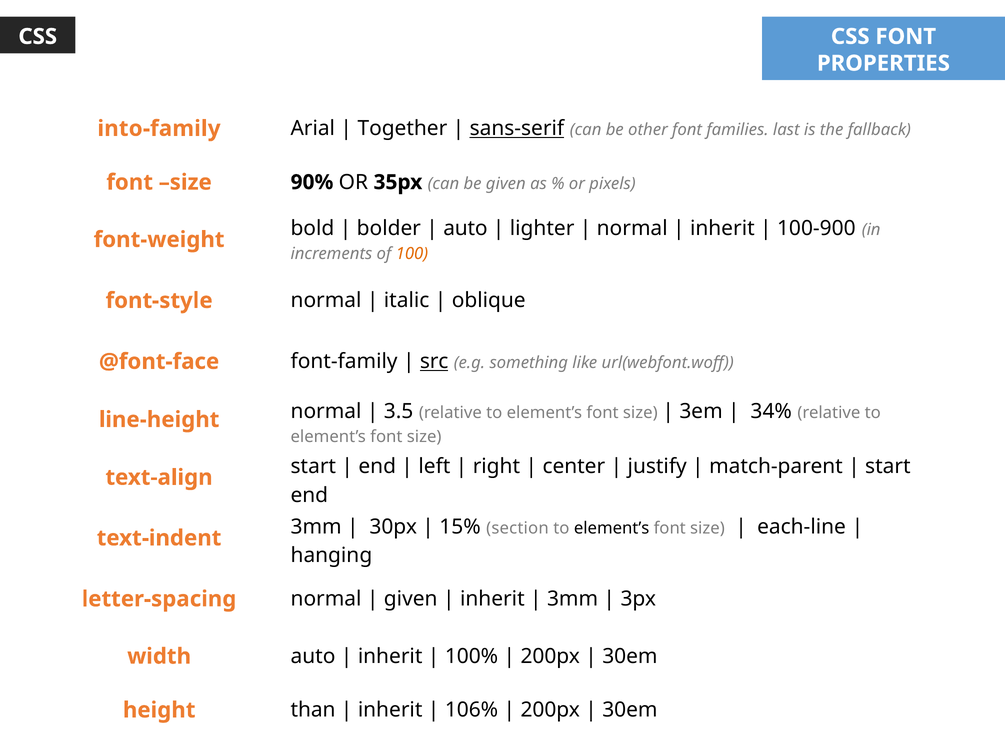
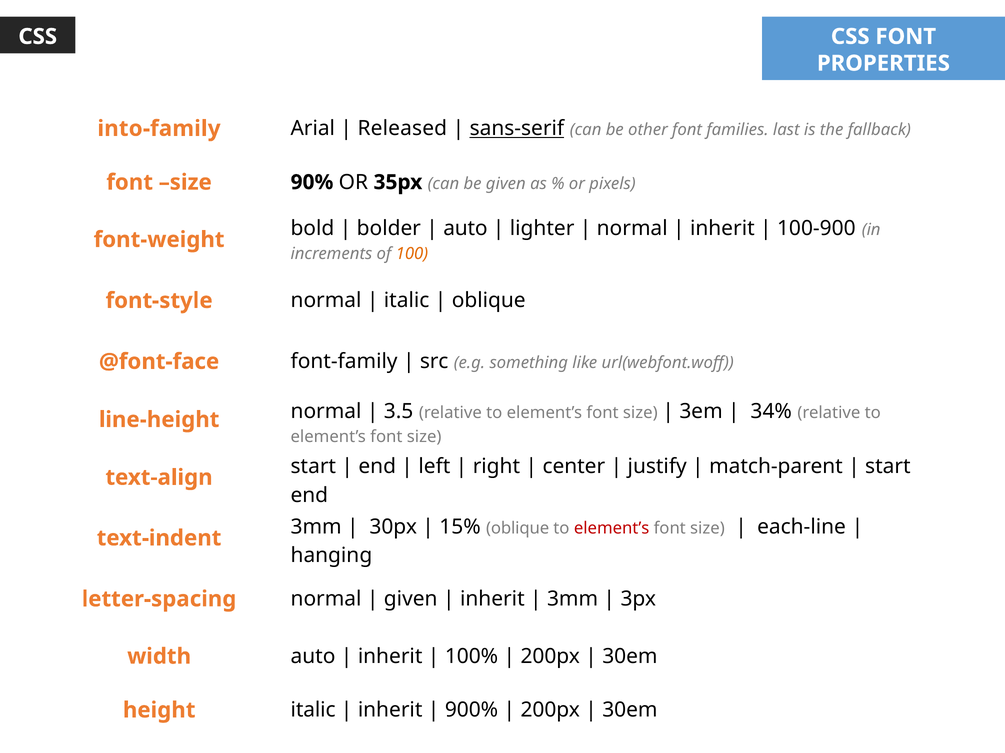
Together: Together -> Released
src underline: present -> none
15% section: section -> oblique
element’s at (612, 529) colour: black -> red
height than: than -> italic
106%: 106% -> 900%
